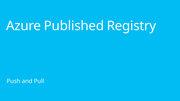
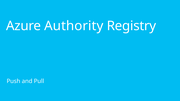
Published: Published -> Authority
